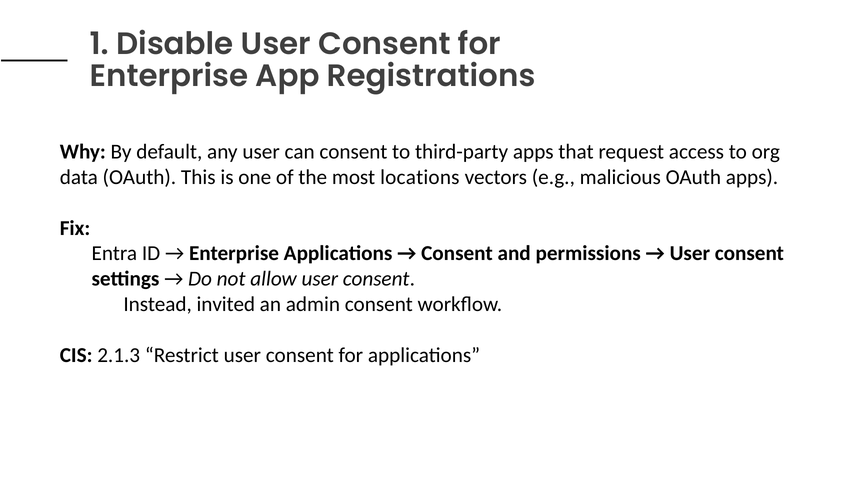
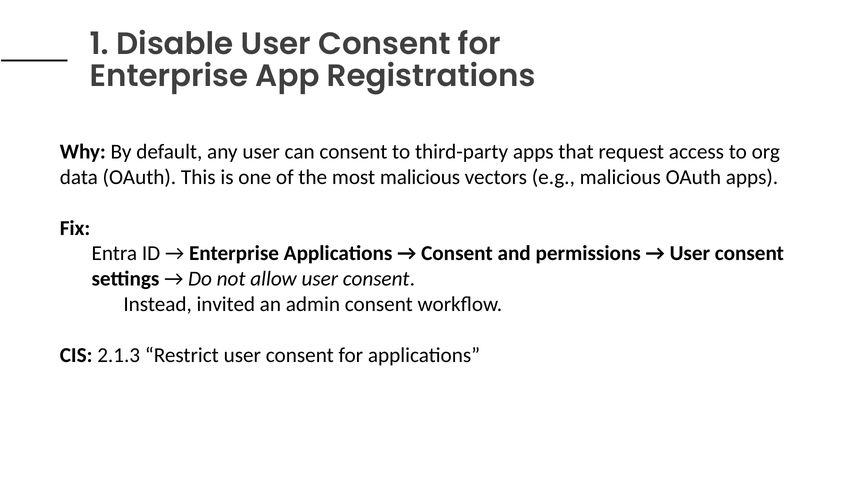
most locations: locations -> malicious
